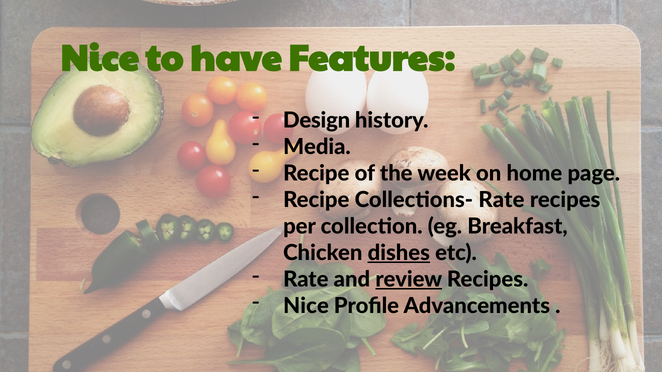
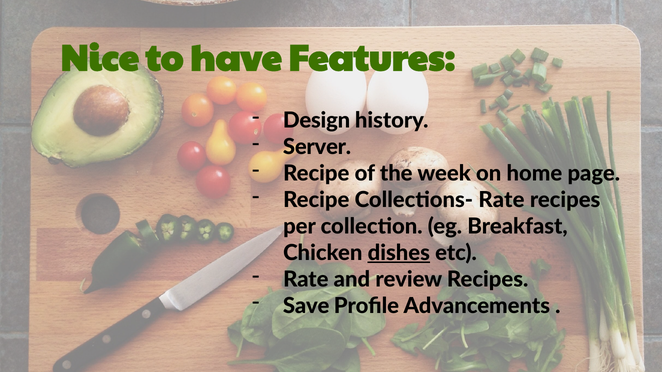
Media: Media -> Server
review underline: present -> none
Nice at (306, 306): Nice -> Save
